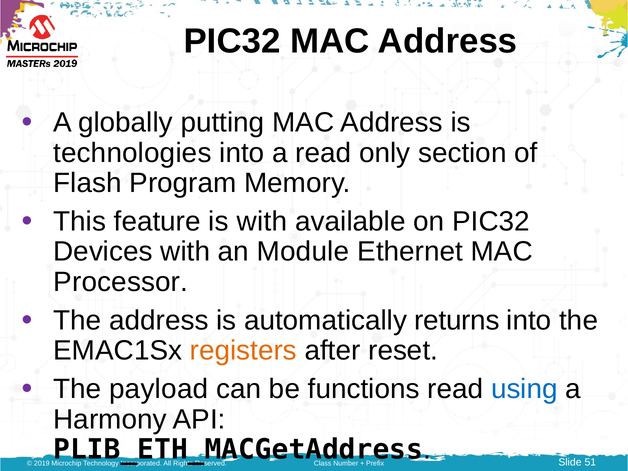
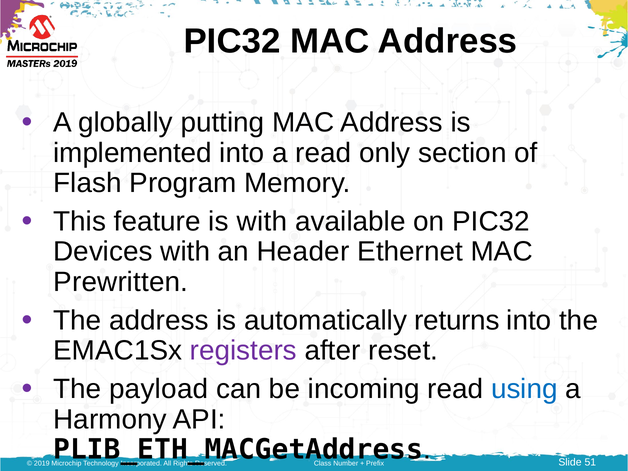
technologies: technologies -> implemented
Module: Module -> Header
Processor: Processor -> Prewritten
registers colour: orange -> purple
functions: functions -> incoming
